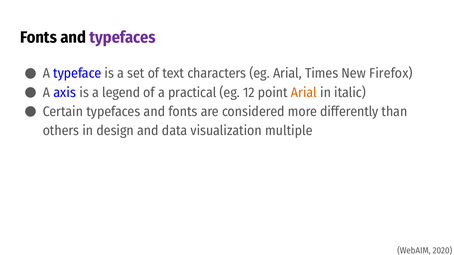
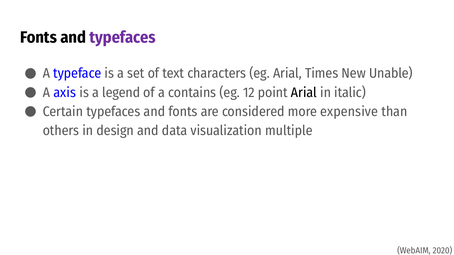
Firefox: Firefox -> Unable
practical: practical -> contains
Arial at (304, 93) colour: orange -> black
differently: differently -> expensive
